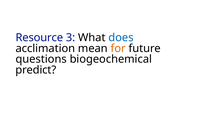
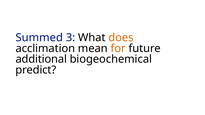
Resource: Resource -> Summed
does colour: blue -> orange
questions: questions -> additional
